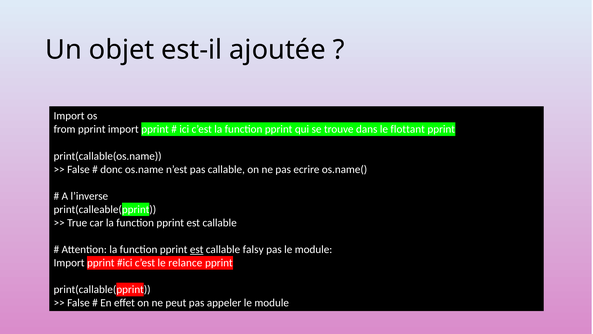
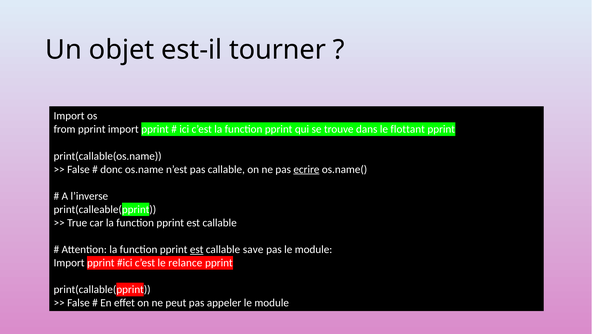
ajoutée: ajoutée -> tourner
ecrire underline: none -> present
falsy: falsy -> save
